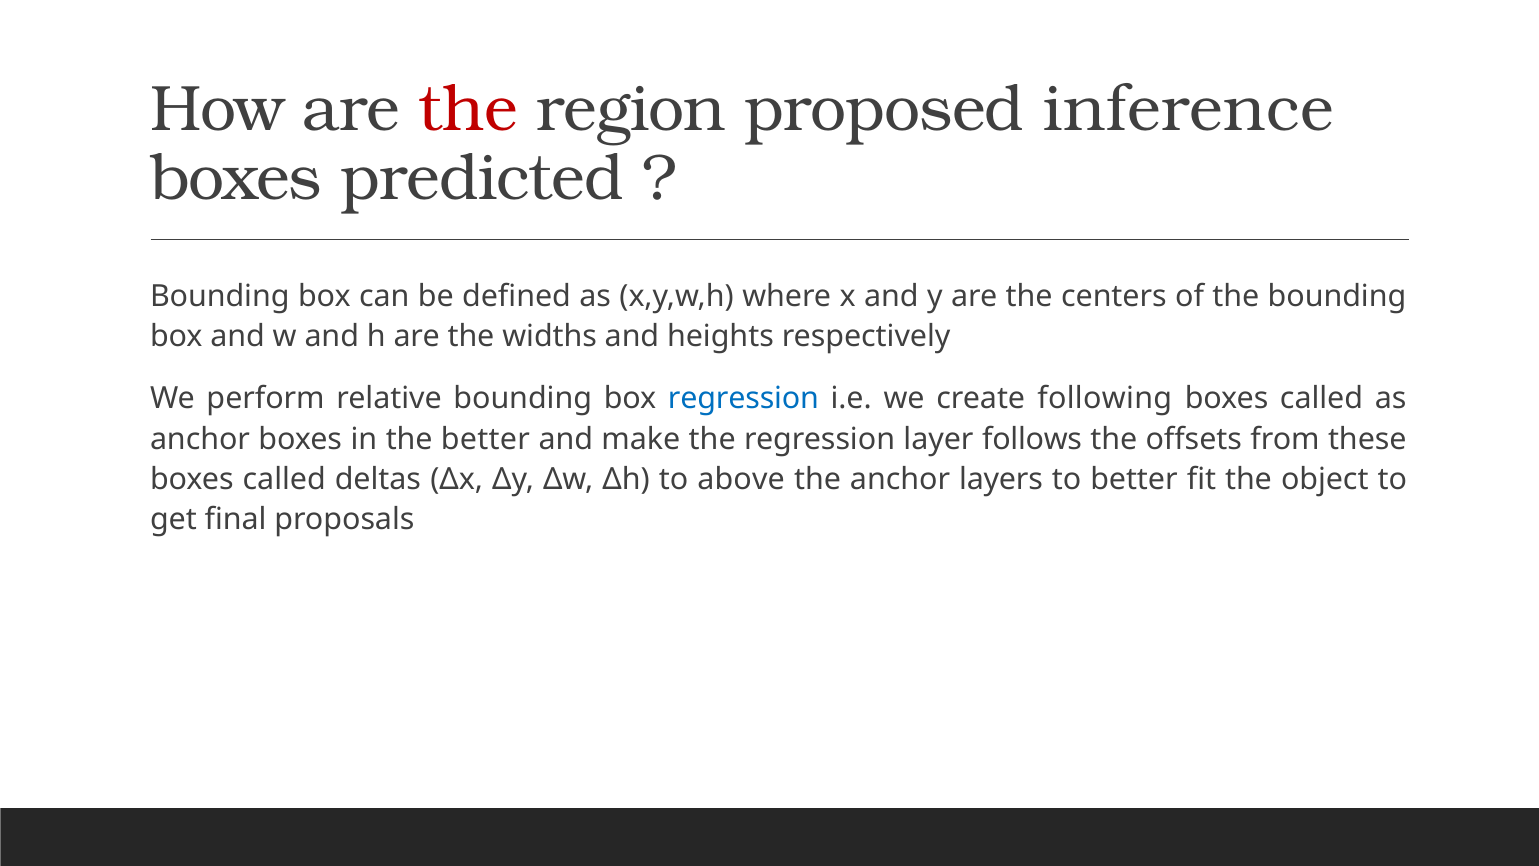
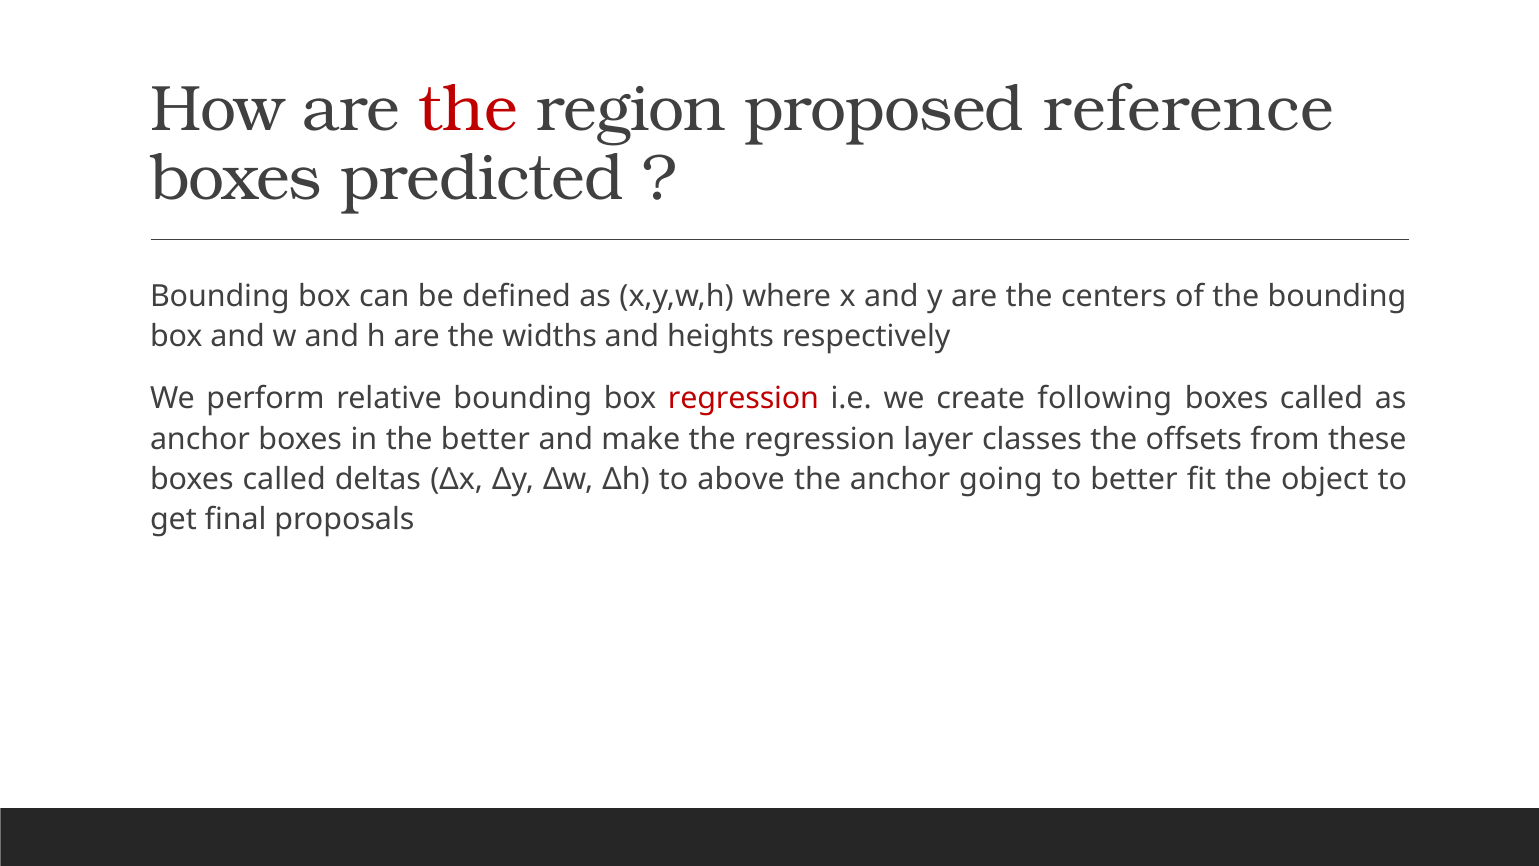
inference: inference -> reference
regression at (743, 399) colour: blue -> red
follows: follows -> classes
layers: layers -> going
